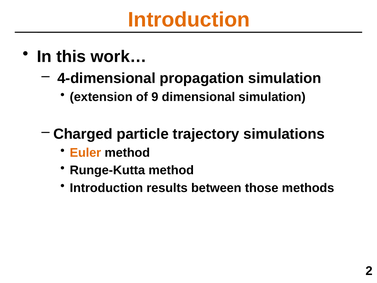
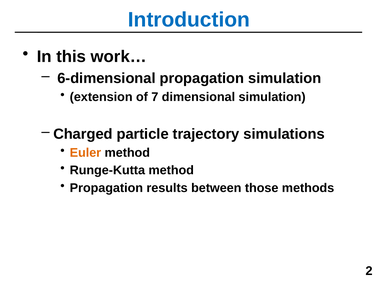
Introduction at (189, 20) colour: orange -> blue
4-dimensional: 4-dimensional -> 6-dimensional
9: 9 -> 7
Introduction at (106, 188): Introduction -> Propagation
